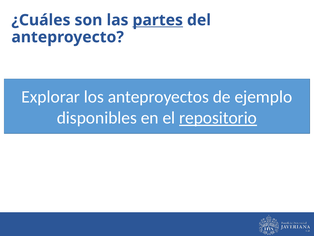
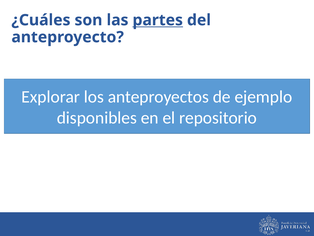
repositorio underline: present -> none
